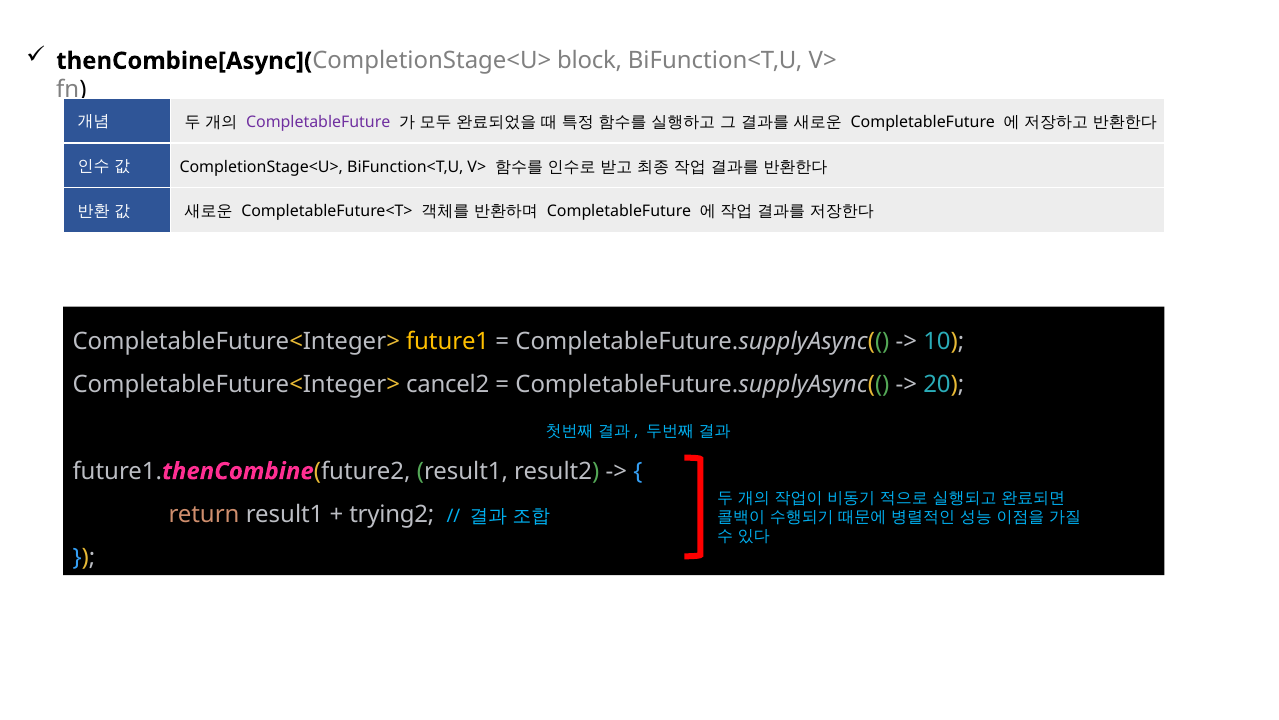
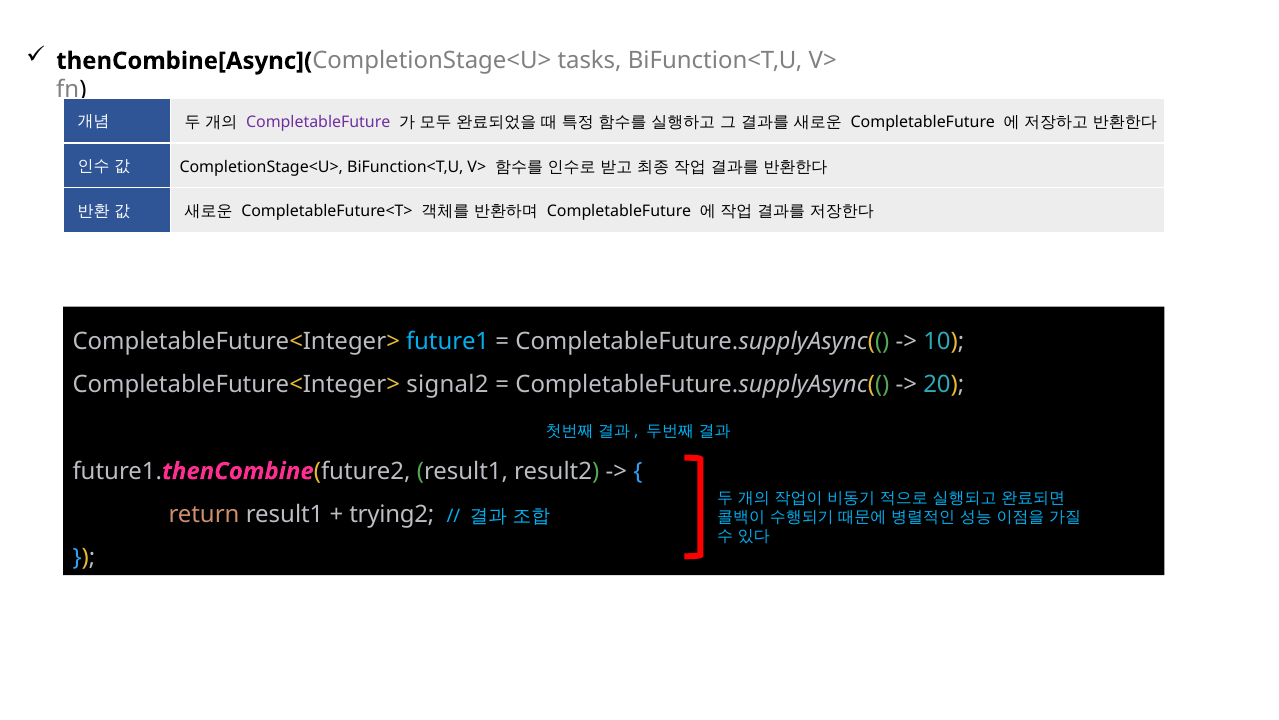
block: block -> tasks
future1 at (448, 341) colour: yellow -> light blue
cancel2: cancel2 -> signal2
